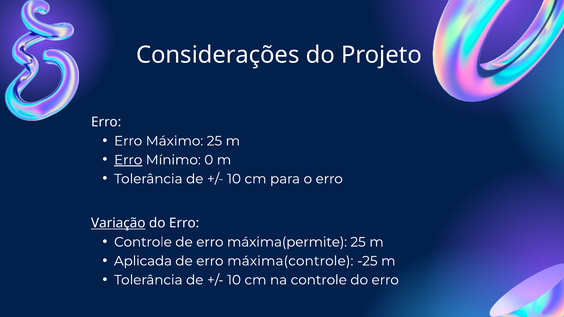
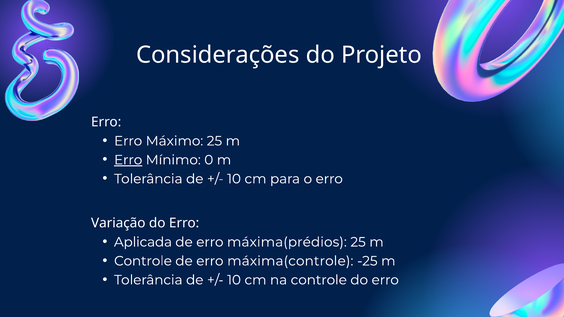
Variação underline: present -> none
Controle at (143, 242): Controle -> Aplicada
máxima(permite: máxima(permite -> máxima(prédios
Aplicada at (143, 261): Aplicada -> Controle
